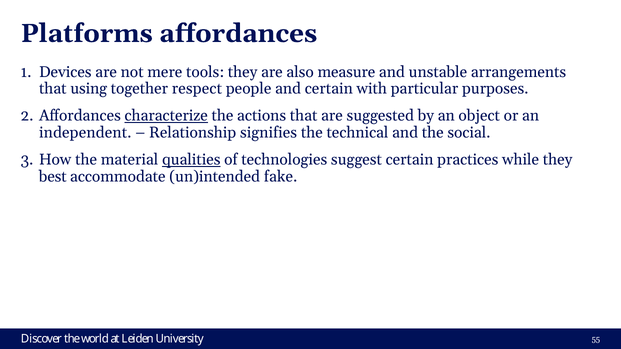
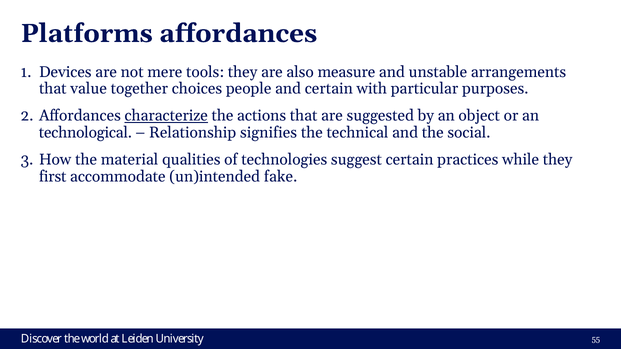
using: using -> value
respect: respect -> choices
independent: independent -> technological
qualities underline: present -> none
best: best -> first
